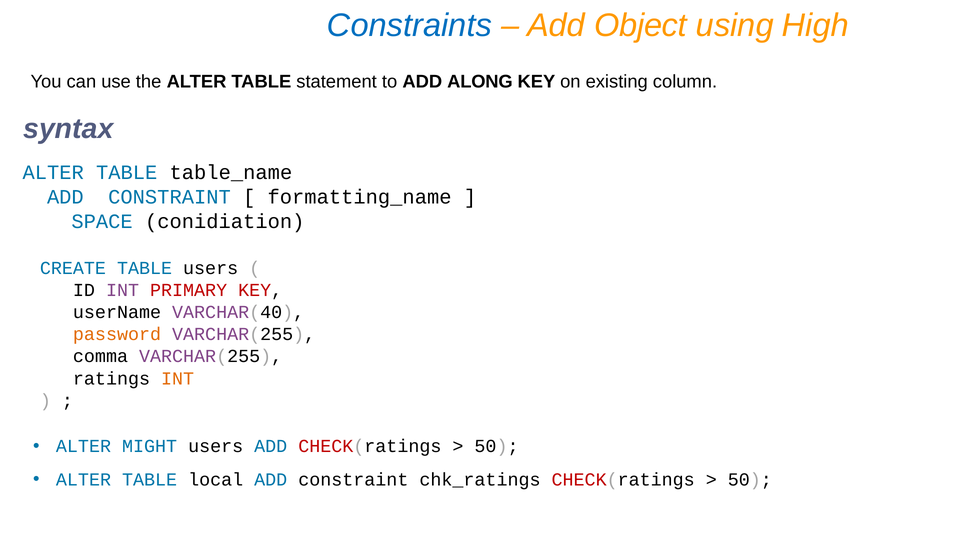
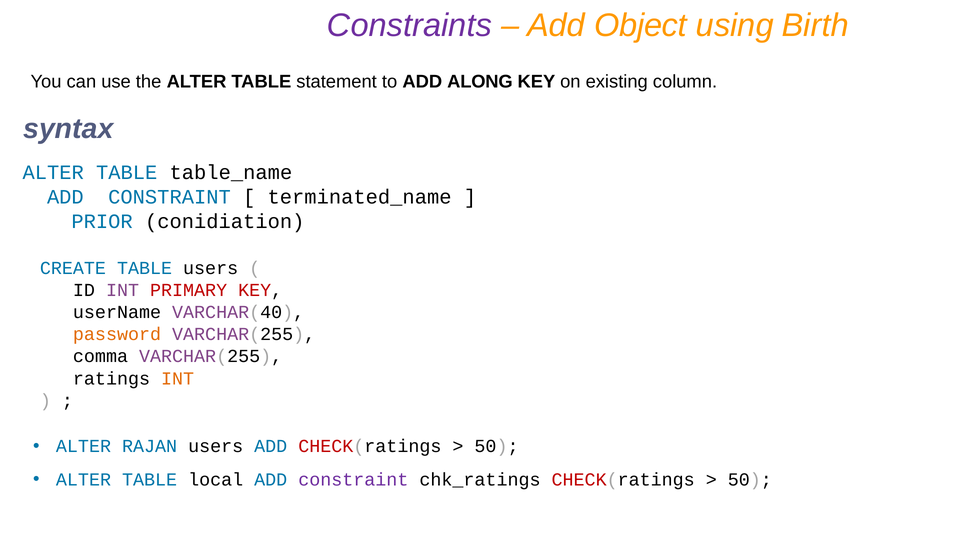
Constraints colour: blue -> purple
High: High -> Birth
formatting_name: formatting_name -> terminated_name
SPACE: SPACE -> PRIOR
MIGHT: MIGHT -> RAJAN
constraint at (353, 479) colour: black -> purple
